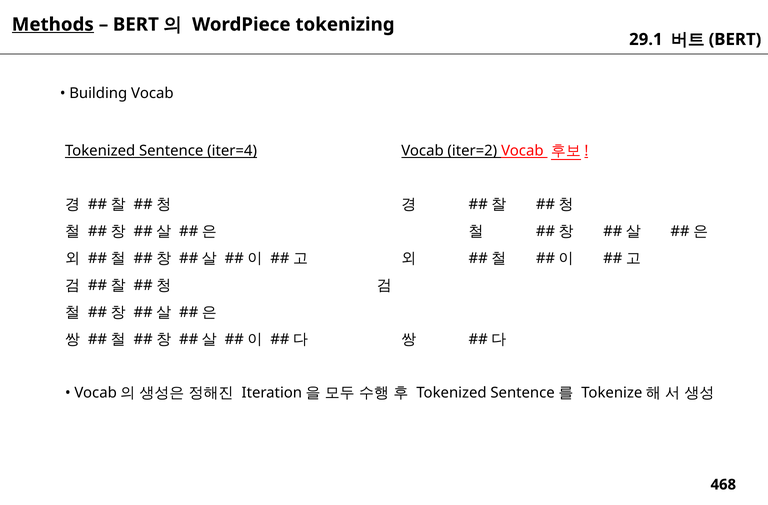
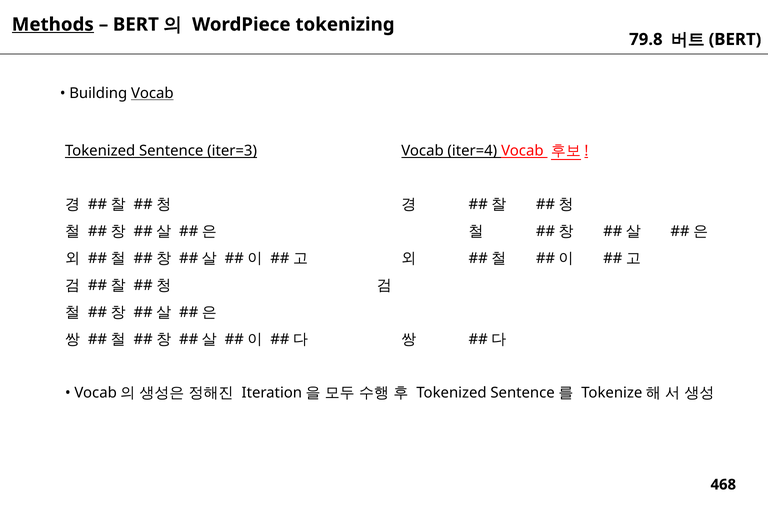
29.1: 29.1 -> 79.8
Vocab at (152, 93) underline: none -> present
iter=4: iter=4 -> iter=3
iter=2: iter=2 -> iter=4
